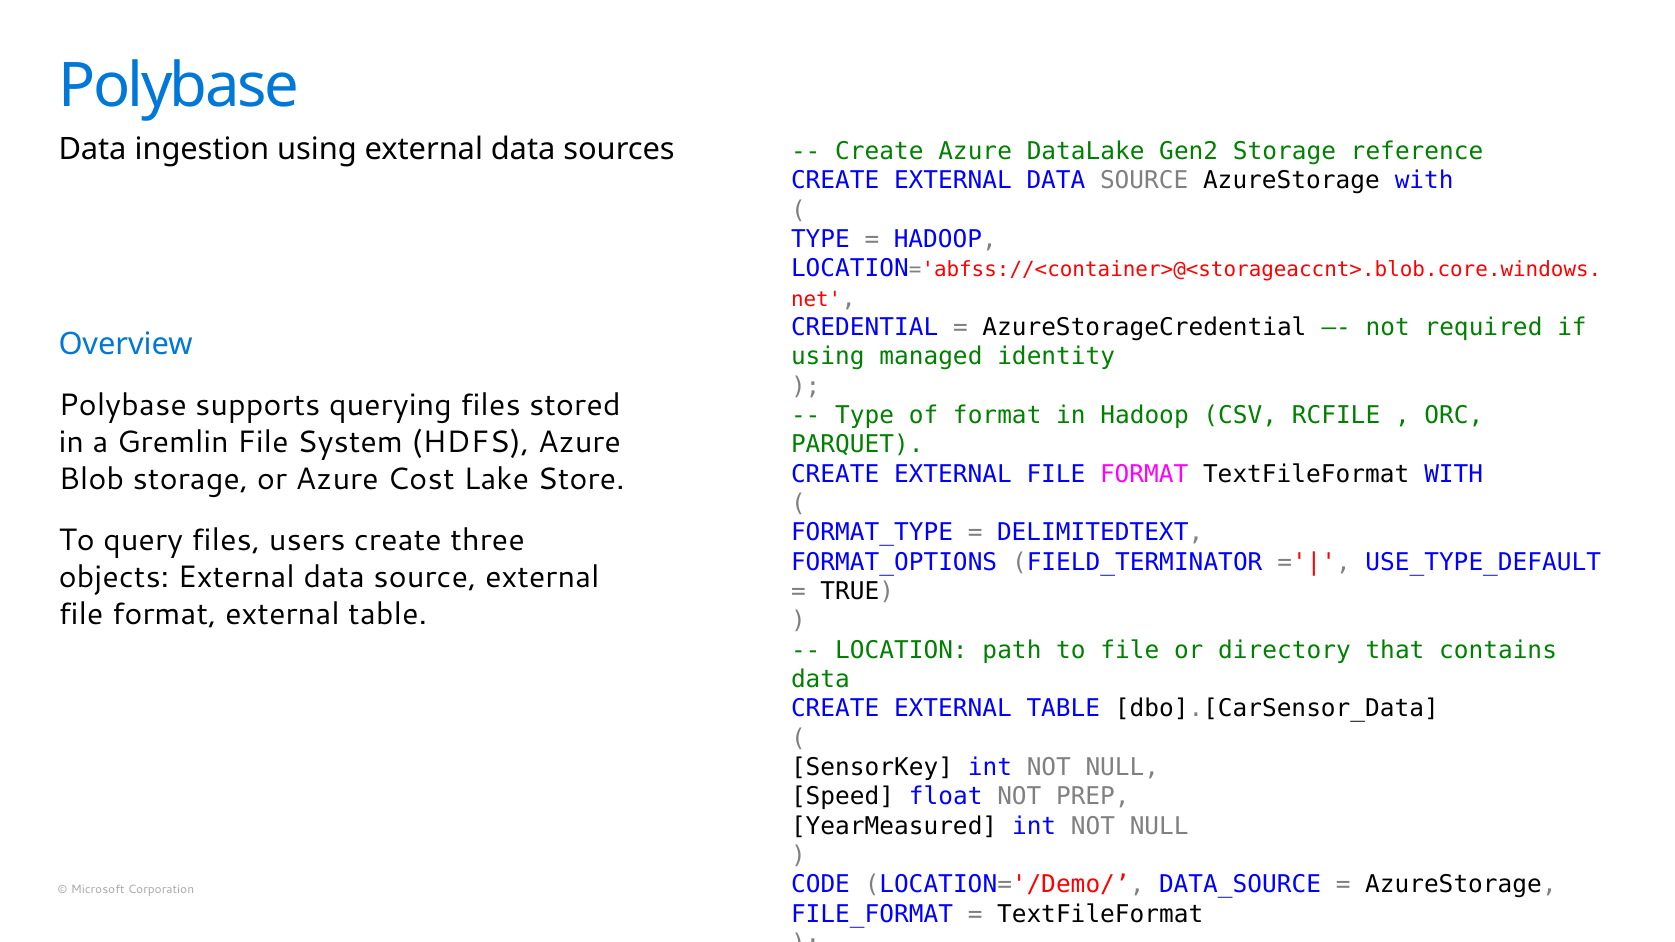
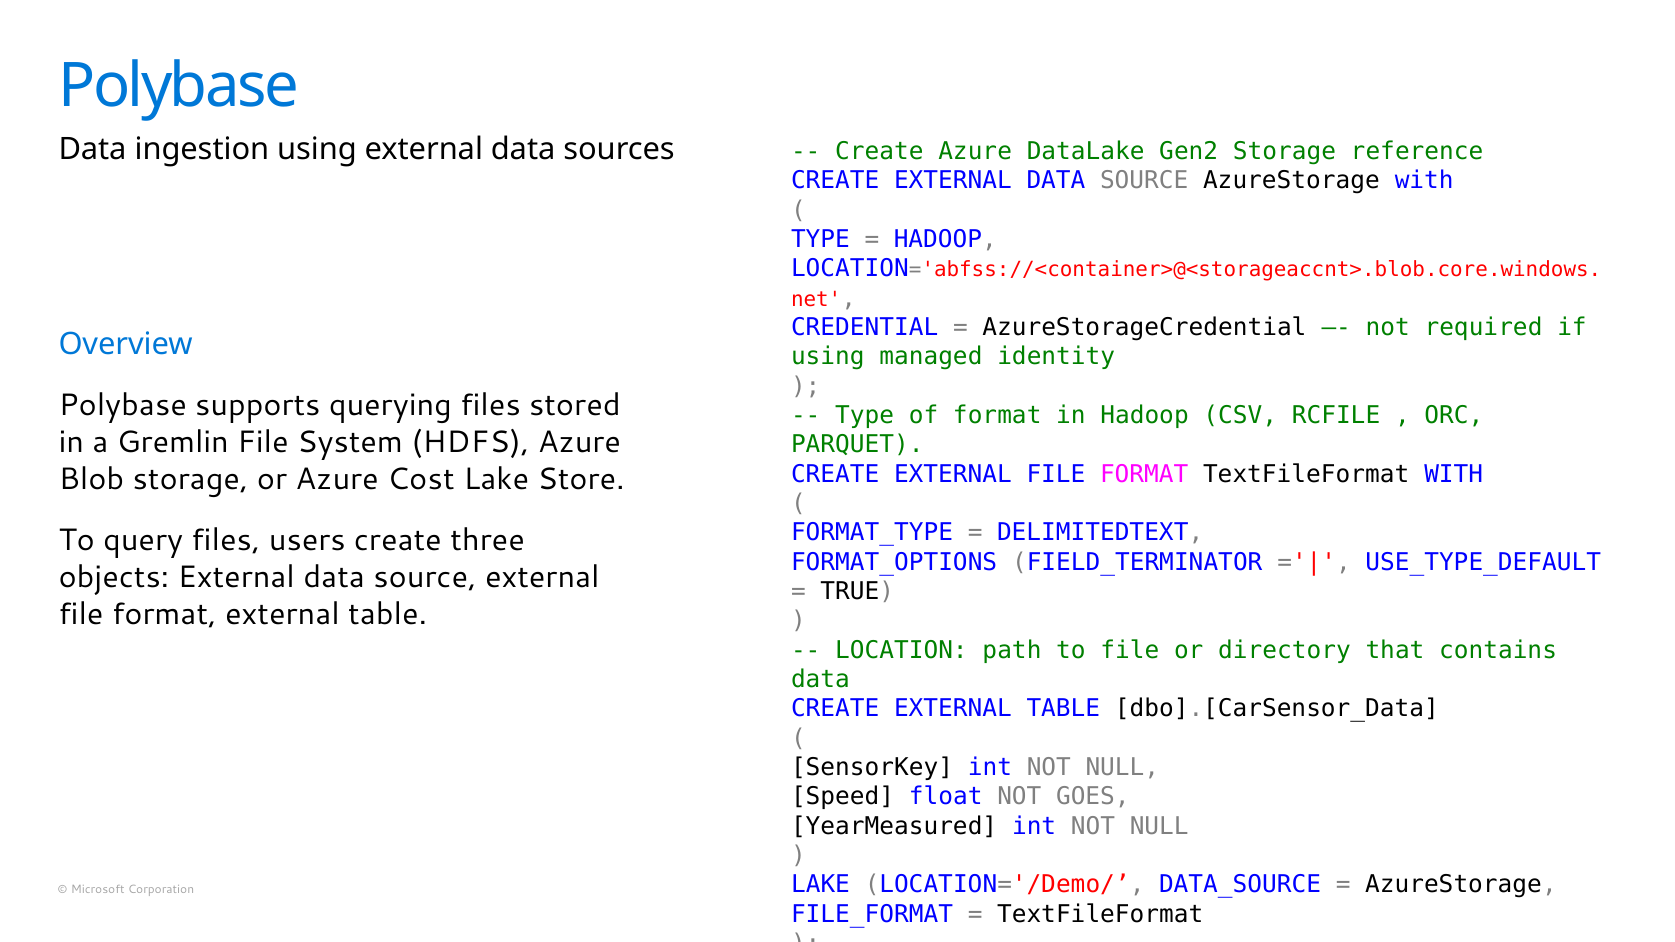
PREP: PREP -> GOES
CODE at (821, 885): CODE -> LAKE
